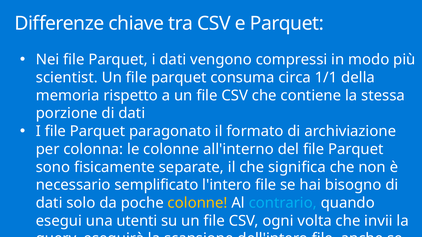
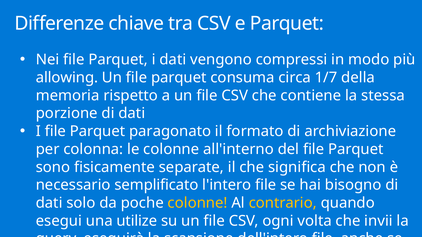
scientist: scientist -> allowing
1/1: 1/1 -> 1/7
contrario colour: light blue -> yellow
utenti: utenti -> utilize
